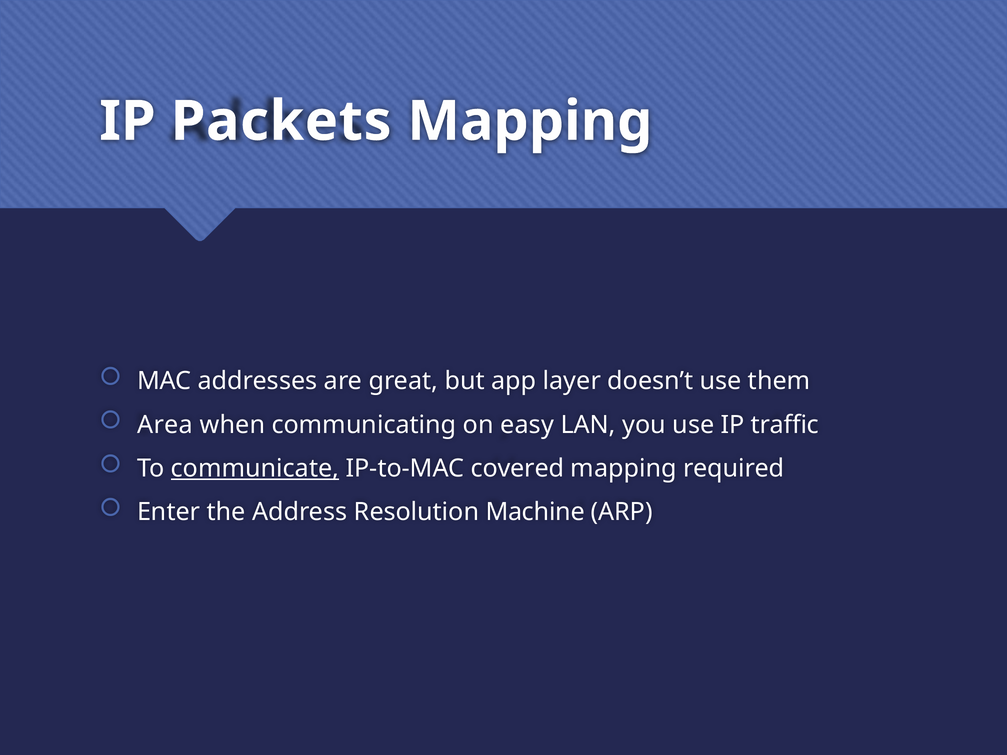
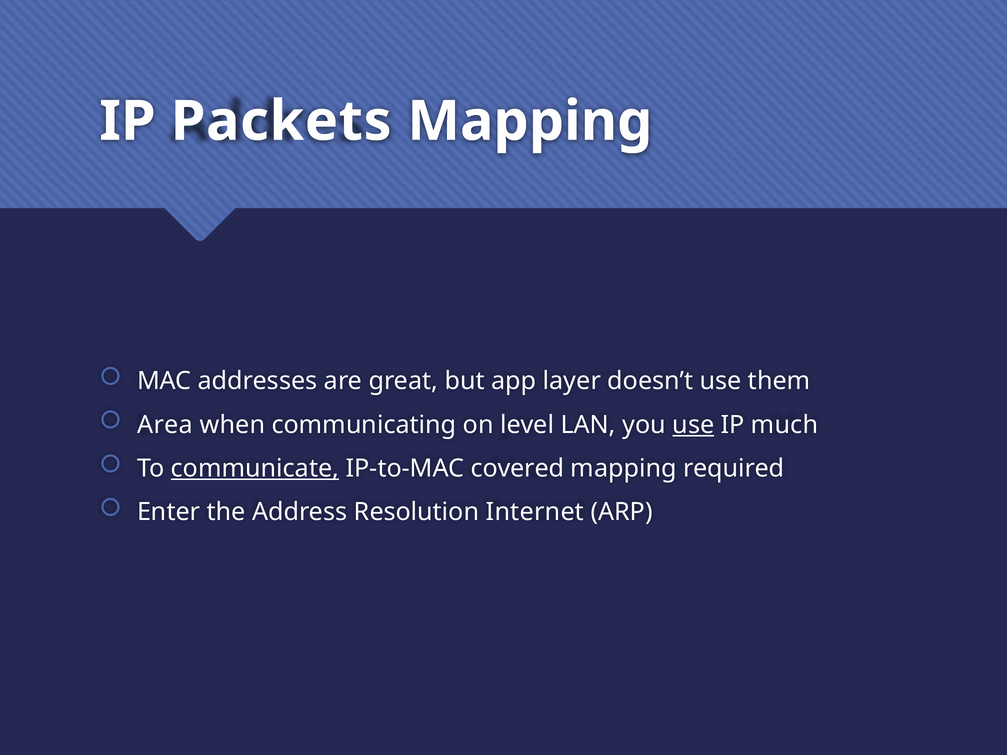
easy: easy -> level
use at (693, 425) underline: none -> present
traffic: traffic -> much
Machine: Machine -> Internet
